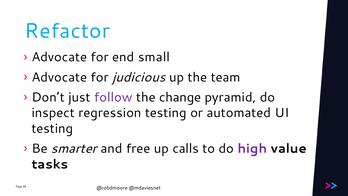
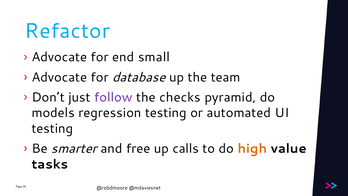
judicious: judicious -> database
change: change -> checks
inspect: inspect -> models
high colour: purple -> orange
